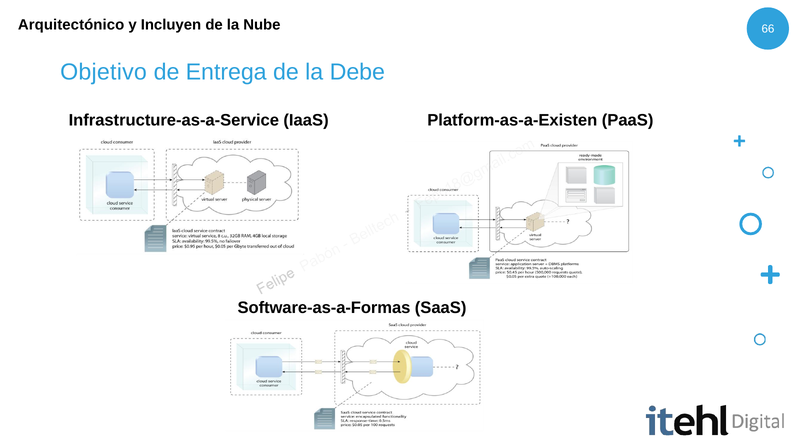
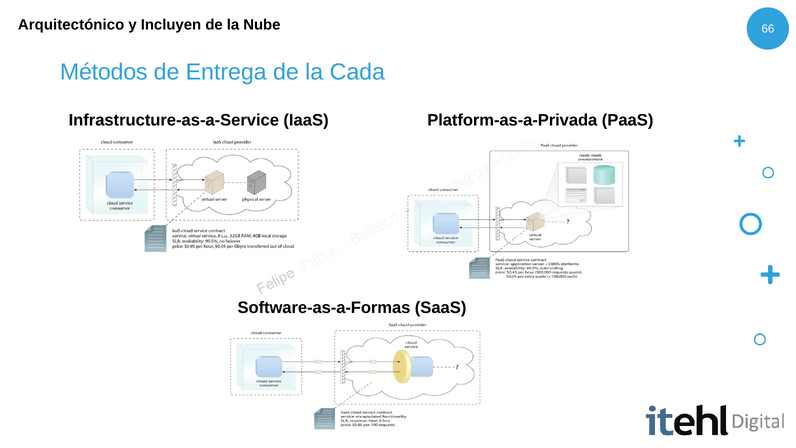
Objetivo: Objetivo -> Métodos
Debe: Debe -> Cada
Platform-as-a-Existen: Platform-as-a-Existen -> Platform-as-a-Privada
